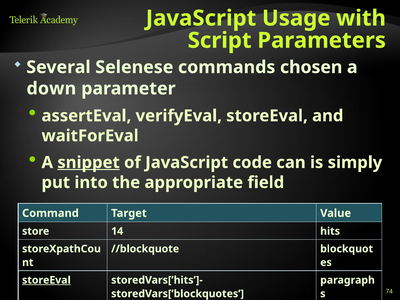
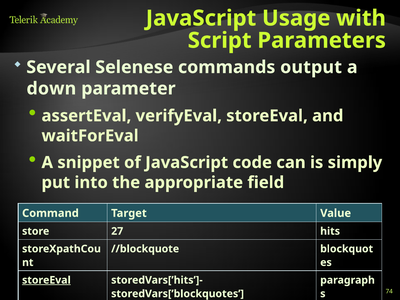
chosen: chosen -> output
snippet underline: present -> none
14: 14 -> 27
